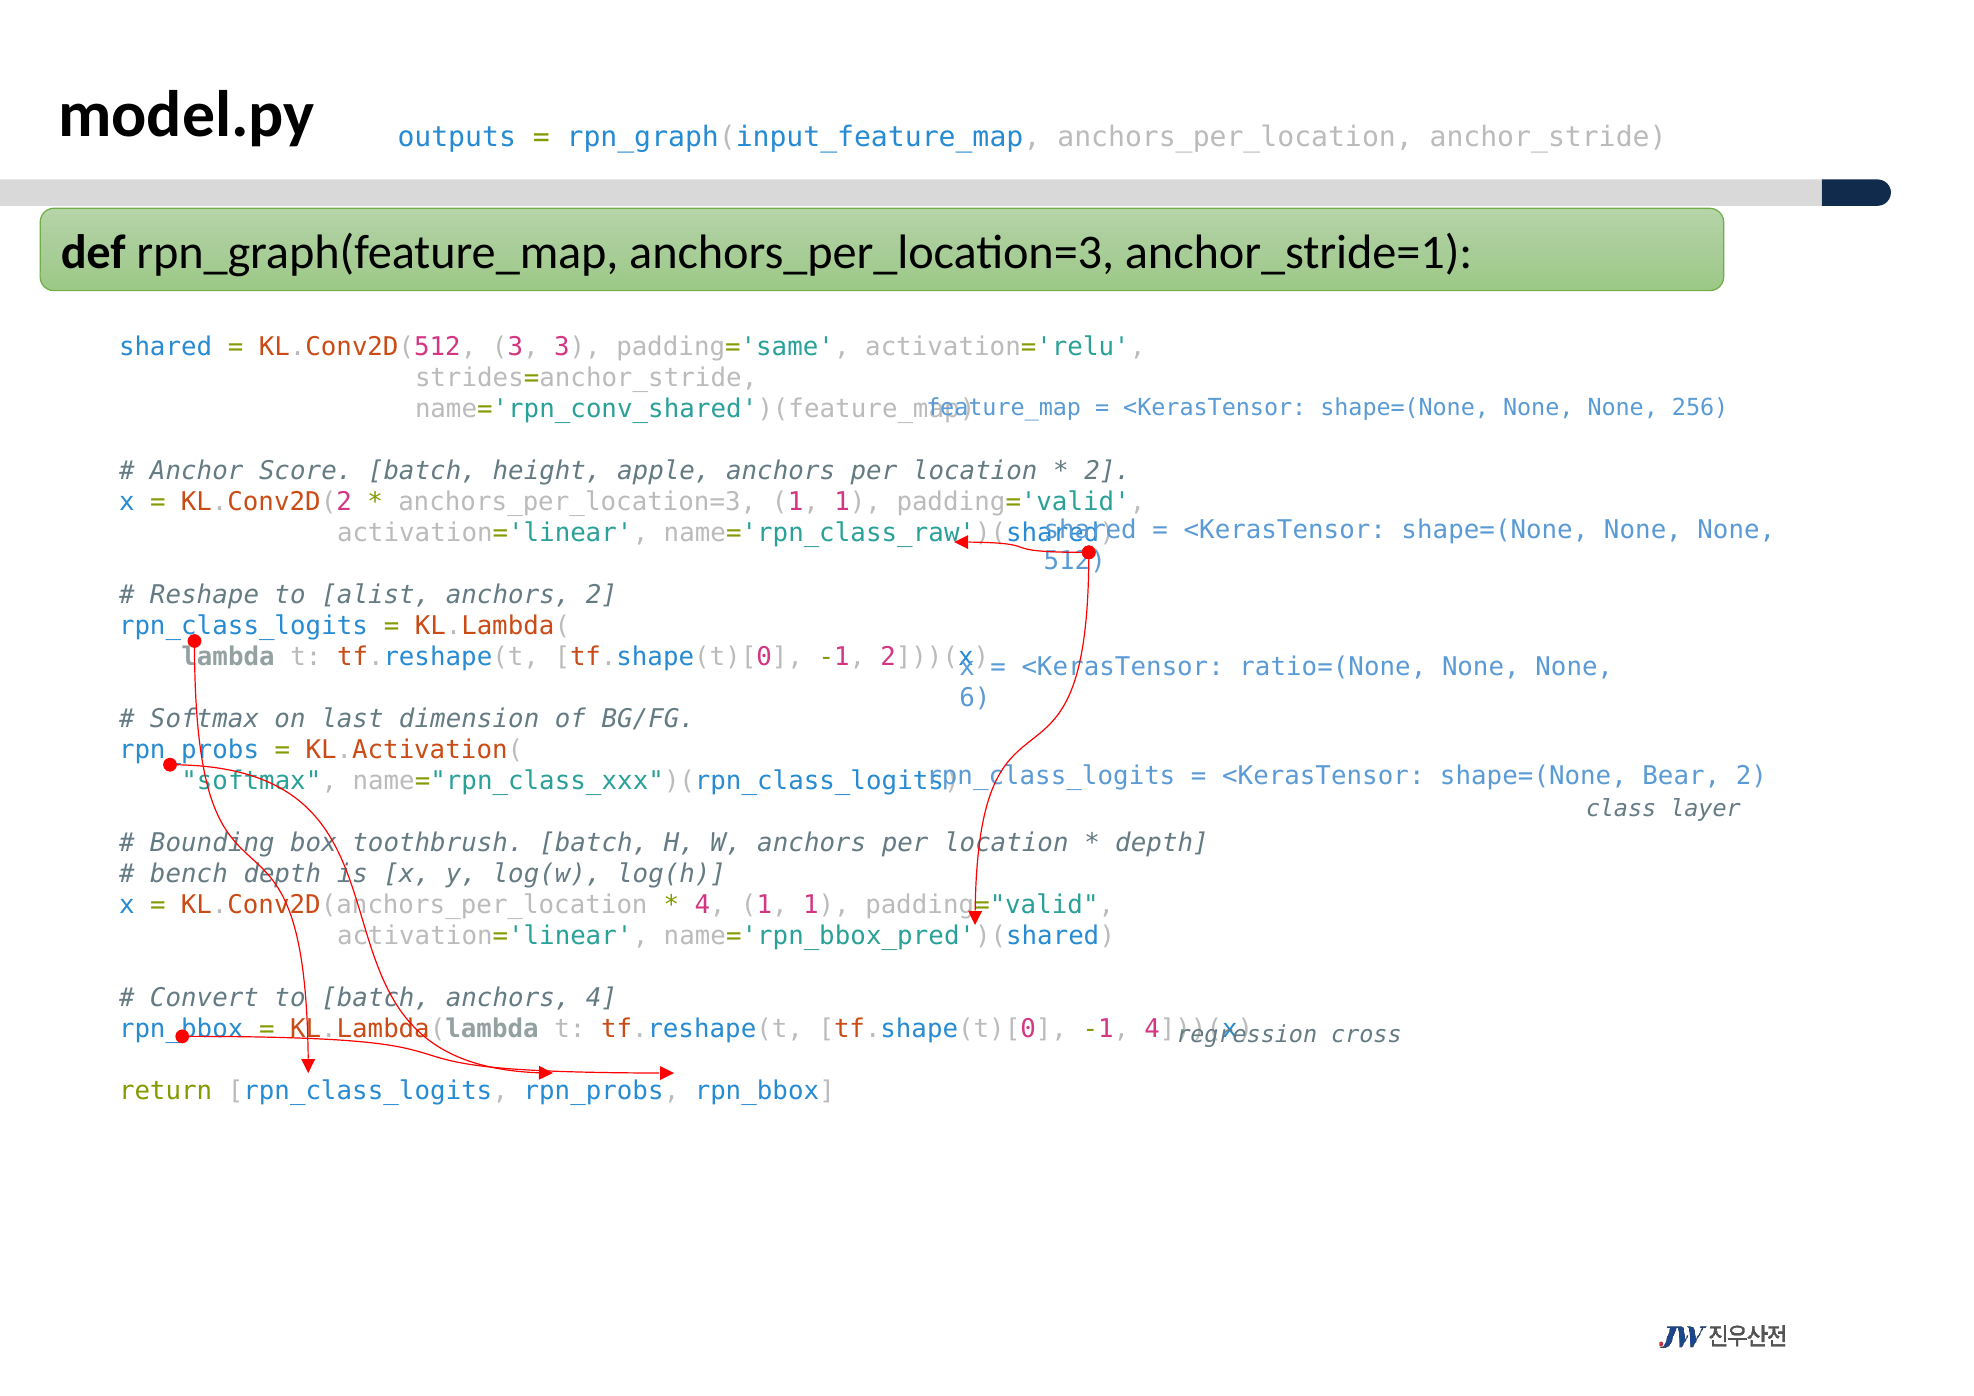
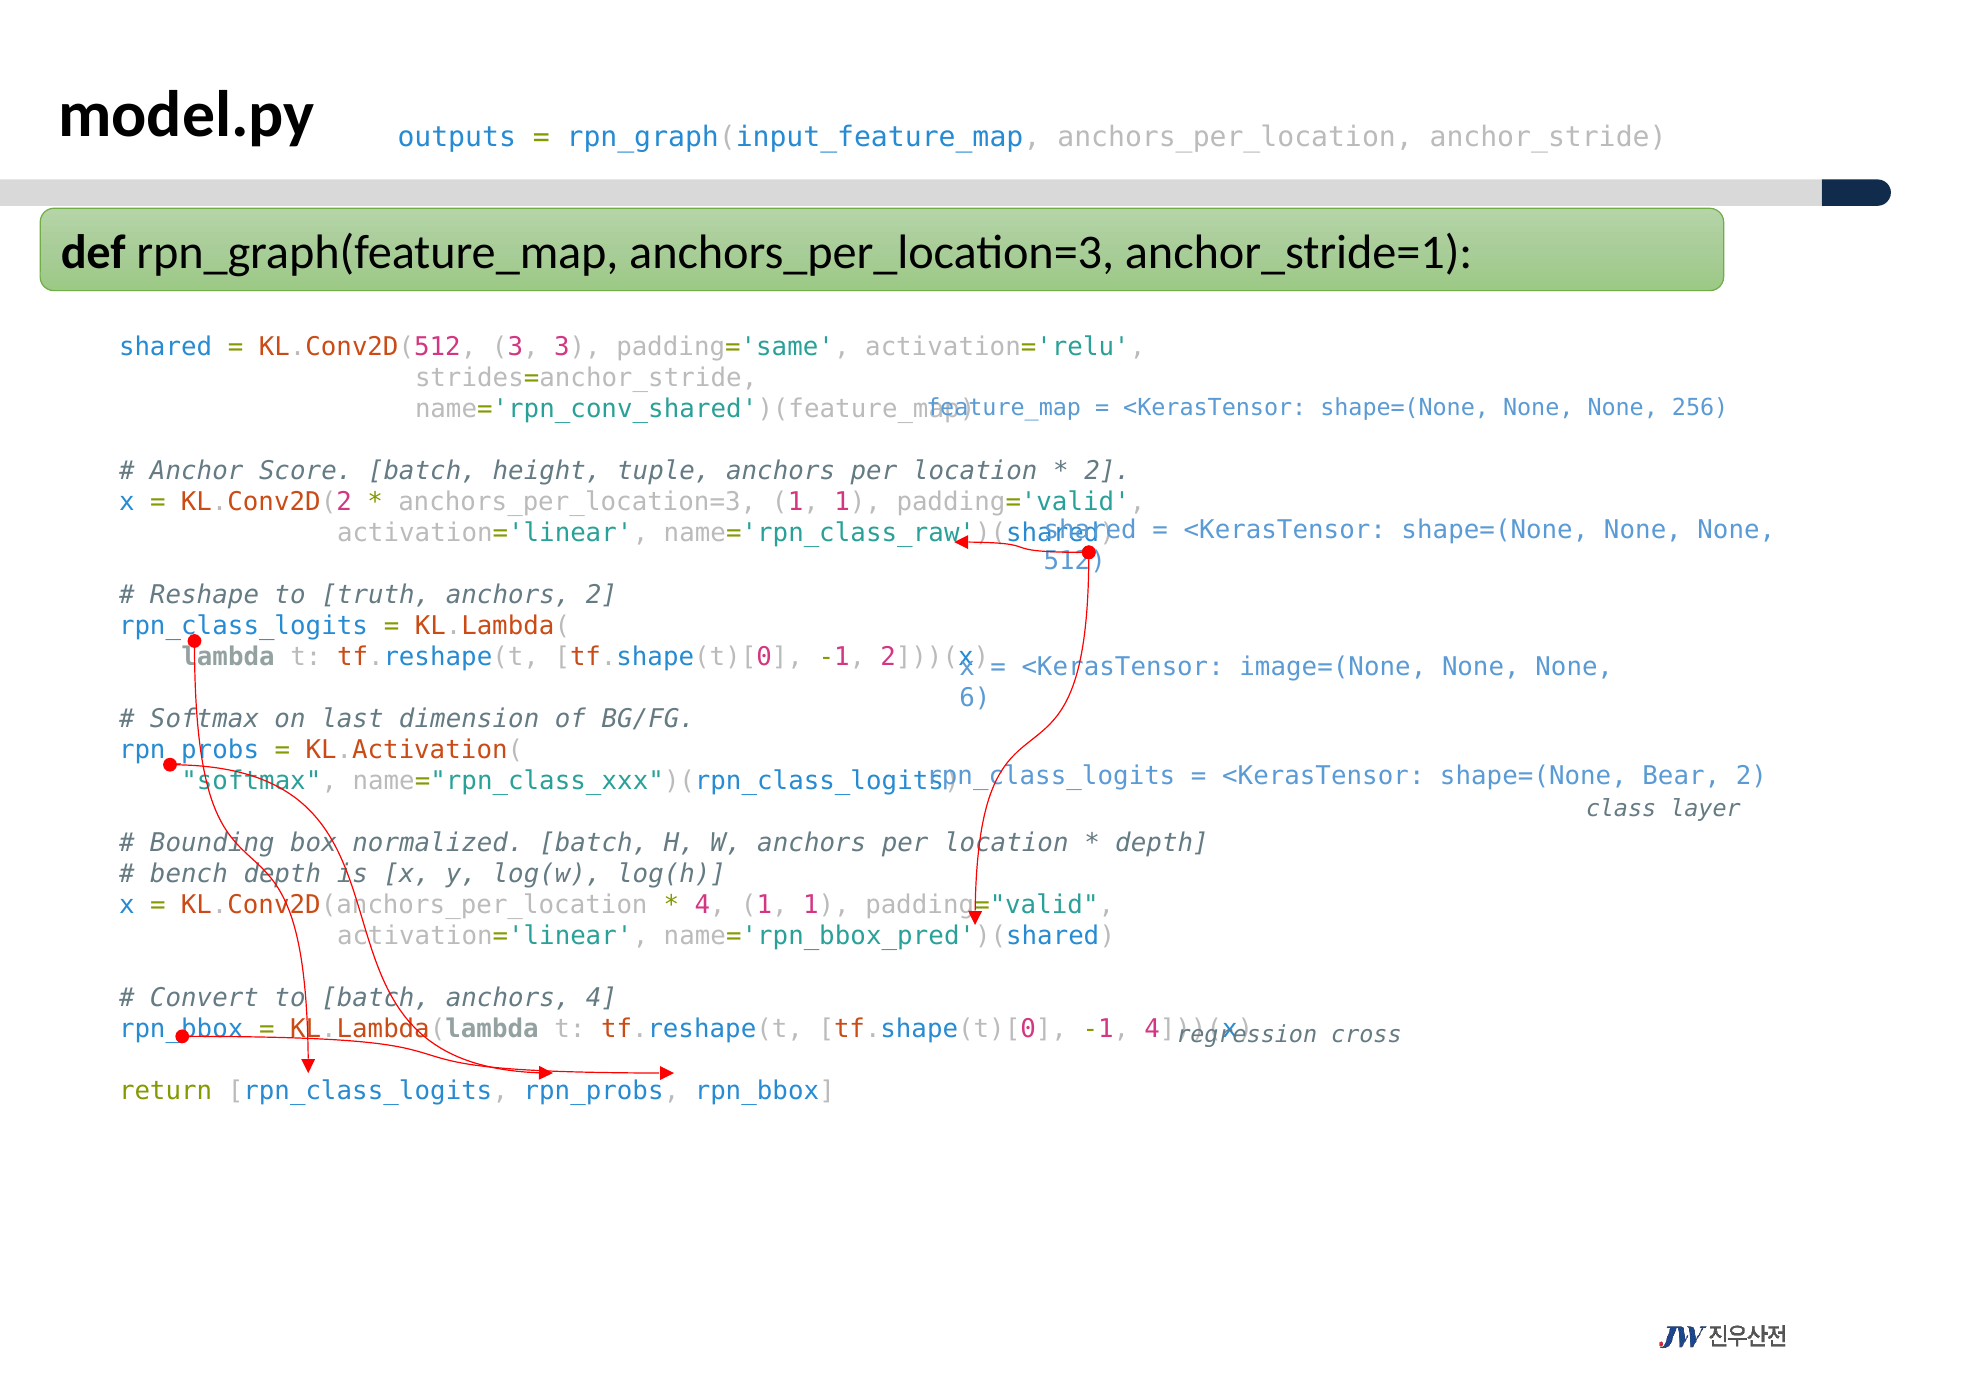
apple: apple -> tuple
alist: alist -> truth
ratio=(None: ratio=(None -> image=(None
toothbrush: toothbrush -> normalized
